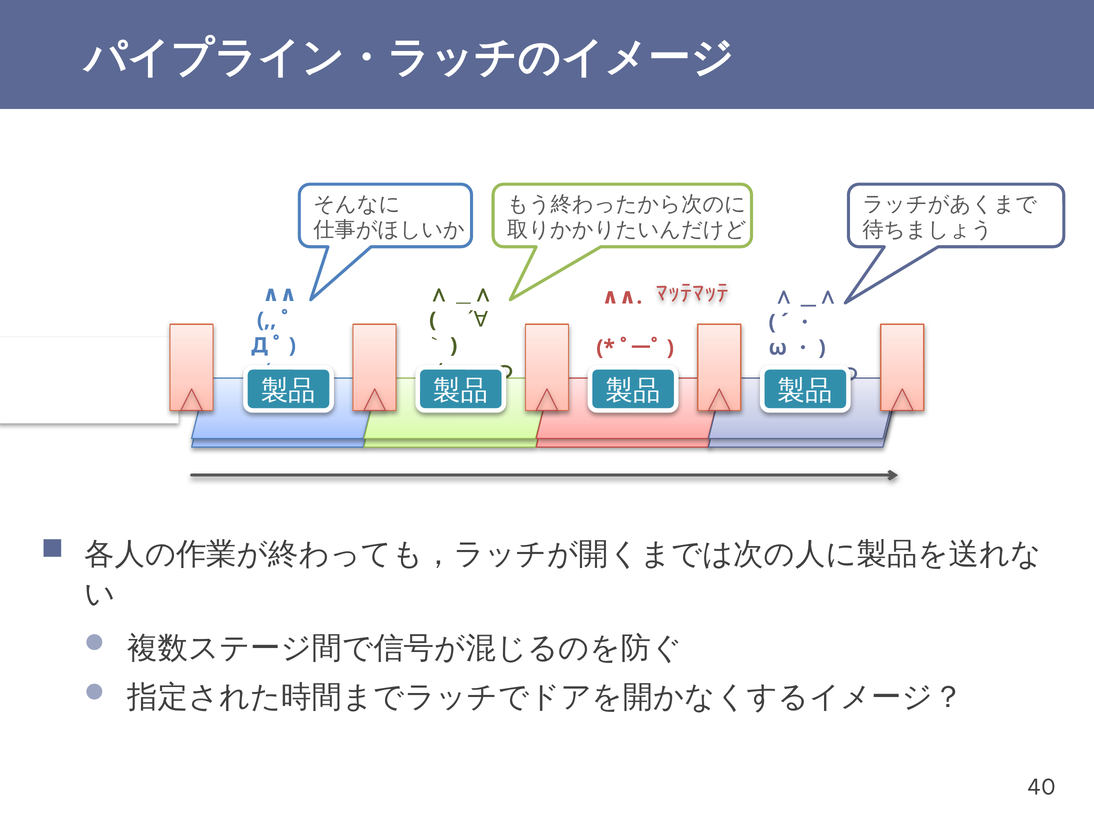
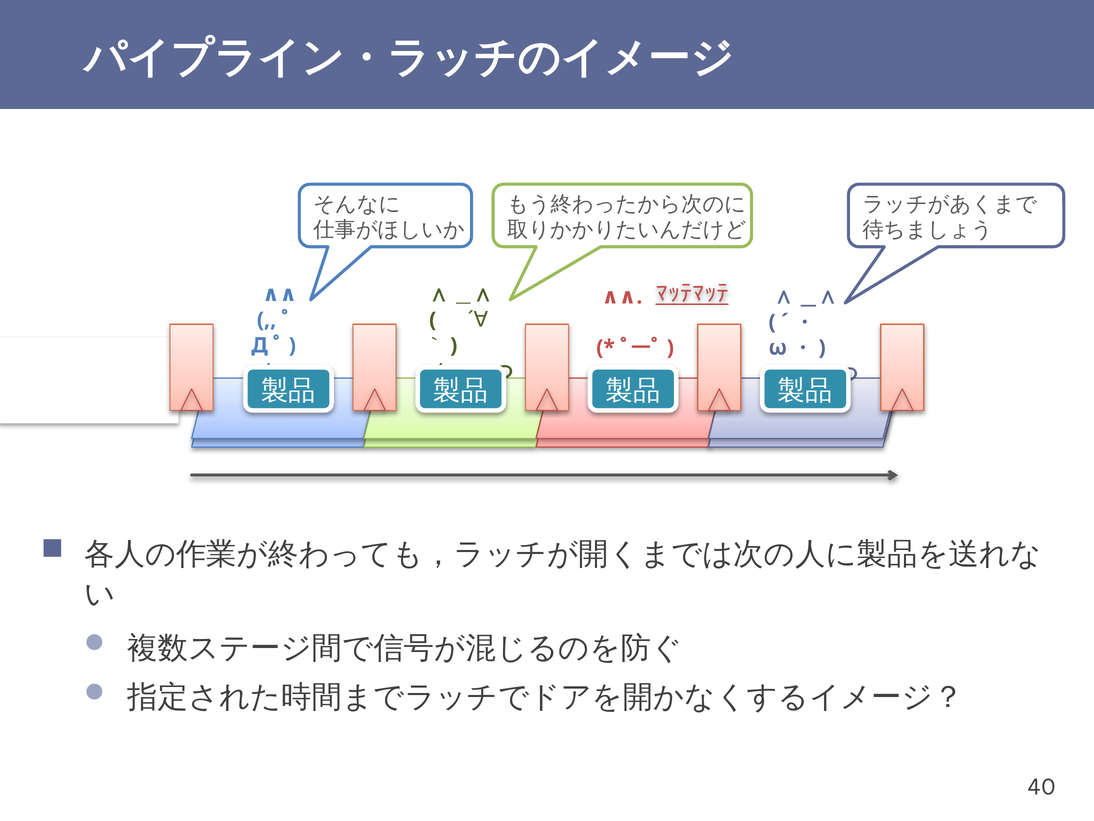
ﾏｯﾃﾏｯﾃ underline: none -> present
